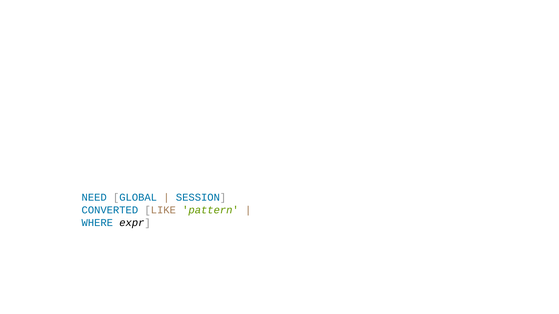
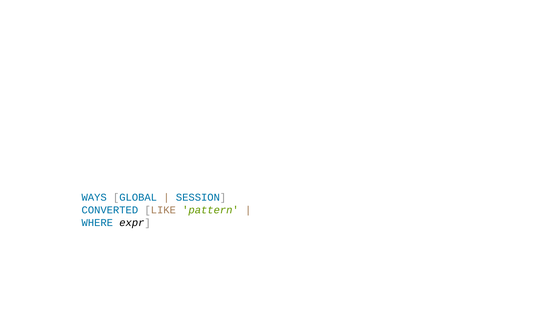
NEED: NEED -> WAYS
